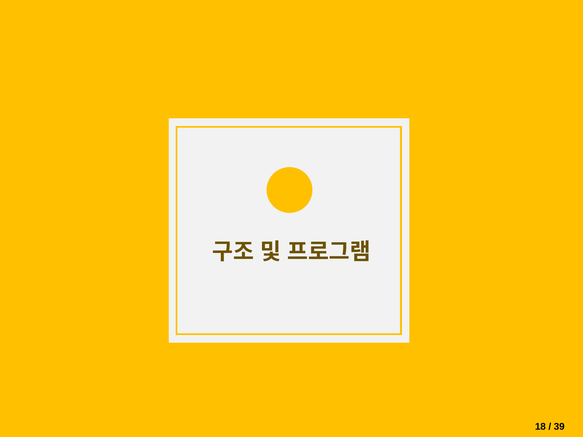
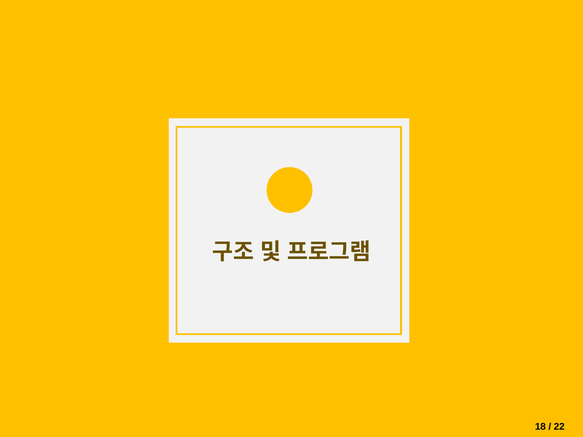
39: 39 -> 22
